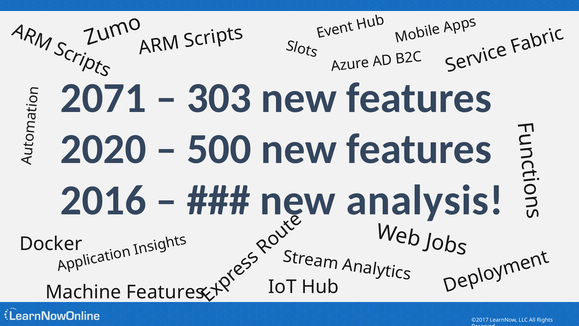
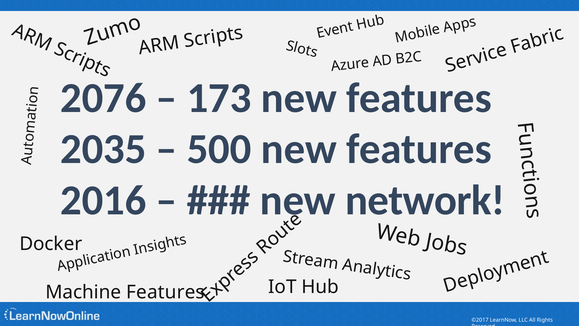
2071: 2071 -> 2076
303: 303 -> 173
2020: 2020 -> 2035
analysis: analysis -> network
